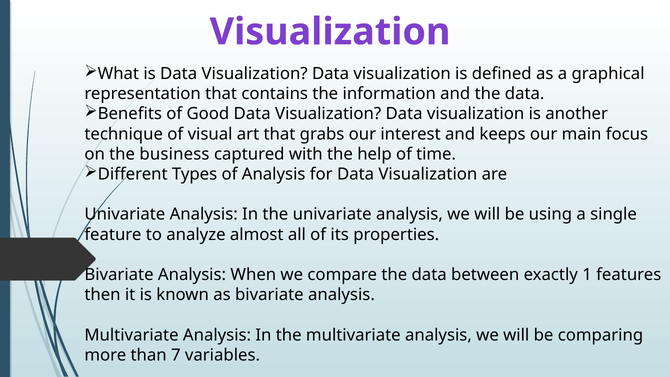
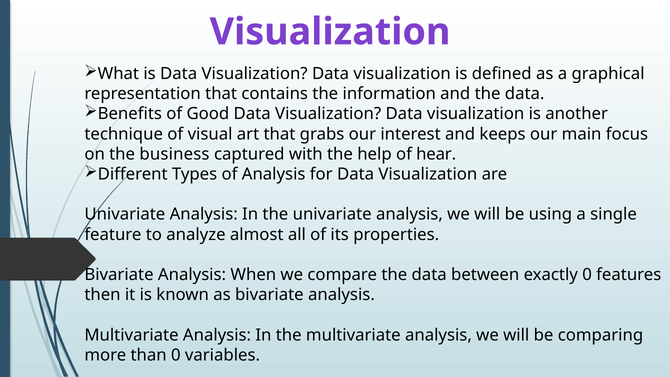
time: time -> hear
exactly 1: 1 -> 0
than 7: 7 -> 0
